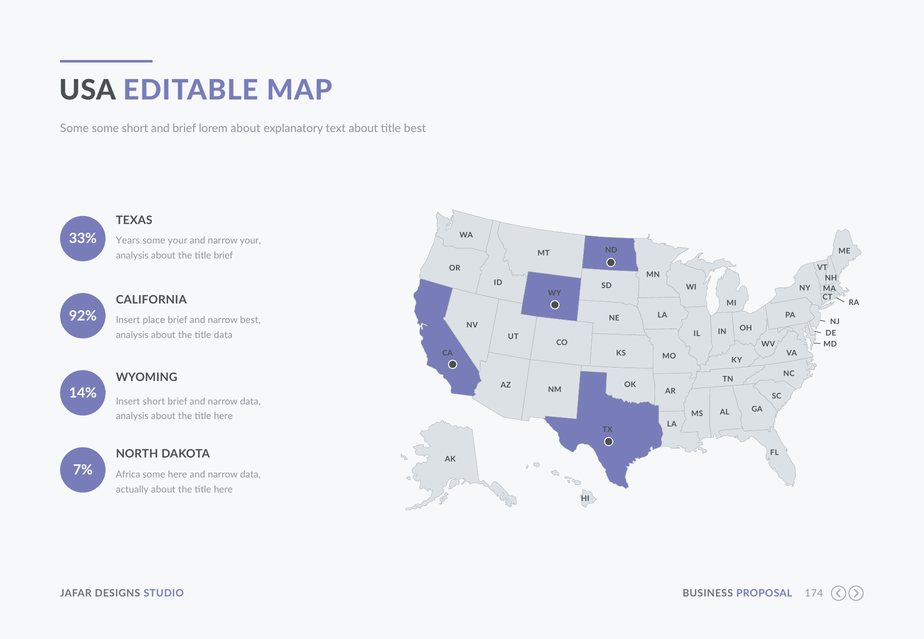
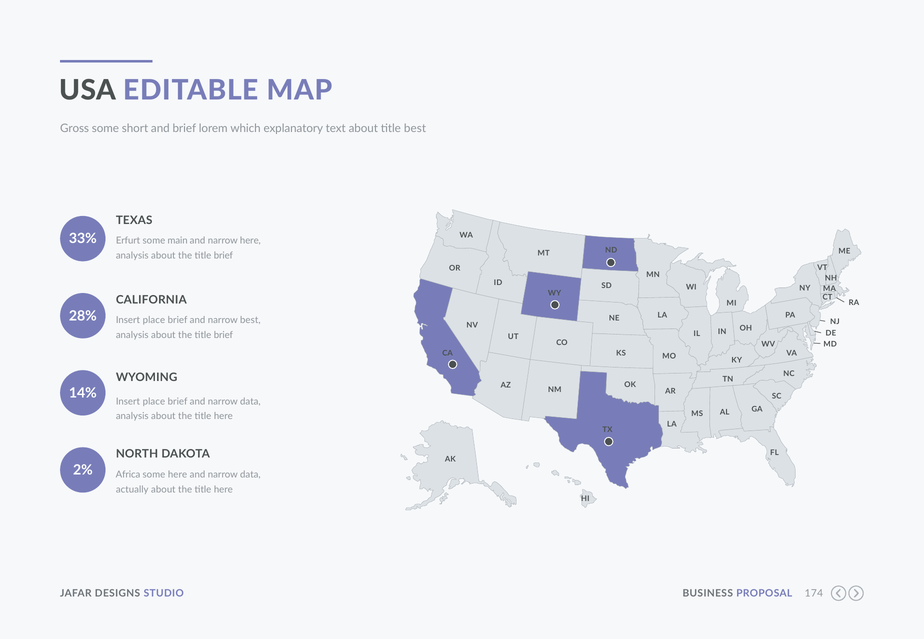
Some at (74, 129): Some -> Gross
lorem about: about -> which
Years: Years -> Erfurt
some your: your -> main
narrow your: your -> here
92%: 92% -> 28%
data at (223, 336): data -> brief
short at (154, 402): short -> place
7%: 7% -> 2%
